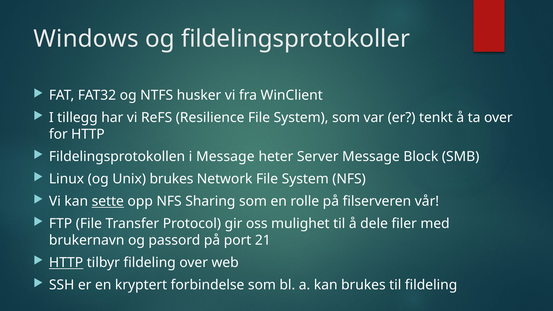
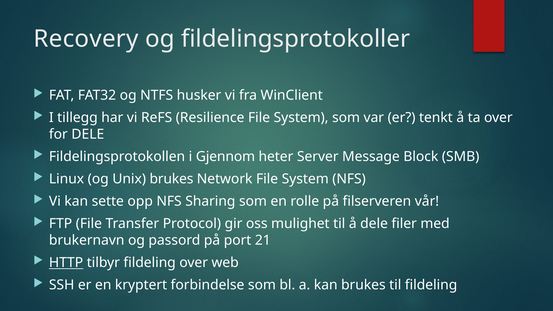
Windows: Windows -> Recovery
for HTTP: HTTP -> DELE
i Message: Message -> Gjennom
sette underline: present -> none
